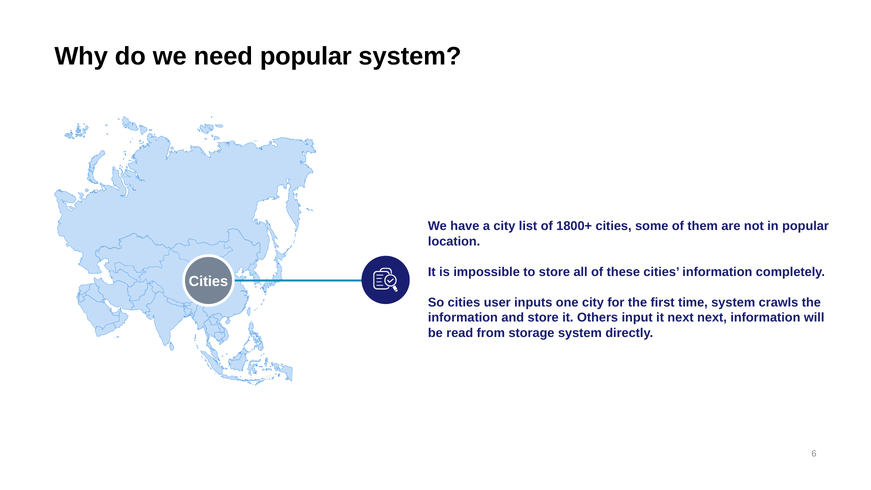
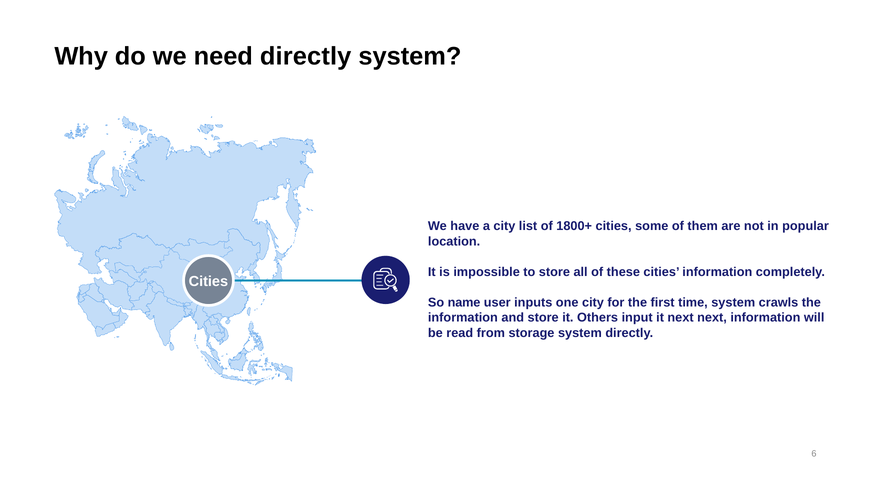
need popular: popular -> directly
So cities: cities -> name
